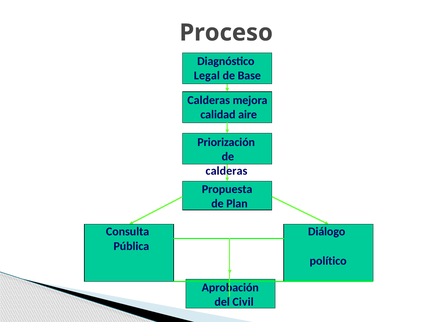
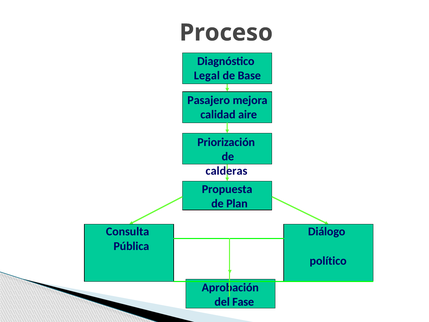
Calderas at (209, 100): Calderas -> Pasajero
Civil: Civil -> Fase
